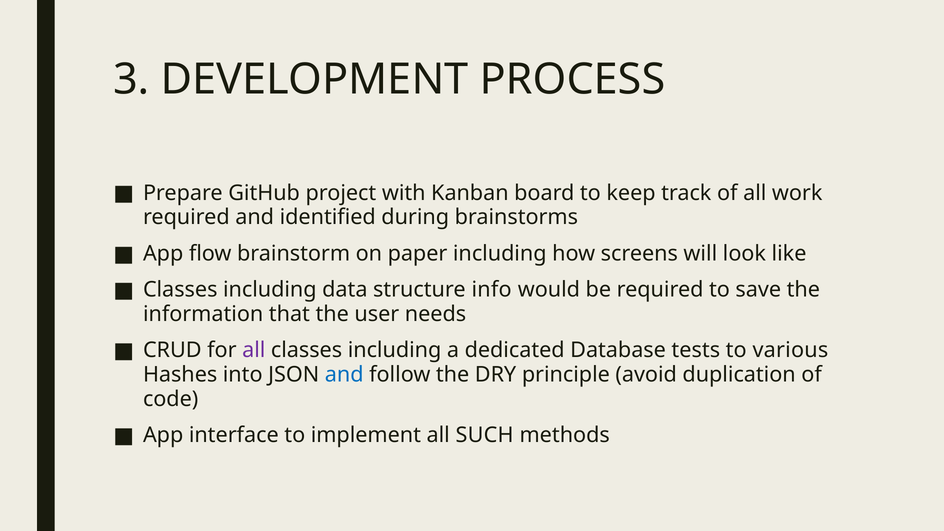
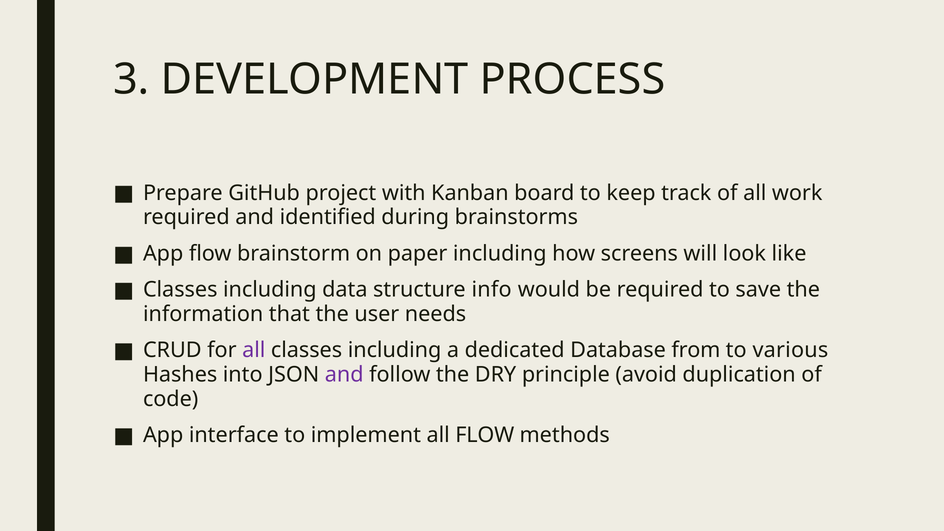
tests: tests -> from
and at (344, 375) colour: blue -> purple
all SUCH: SUCH -> FLOW
